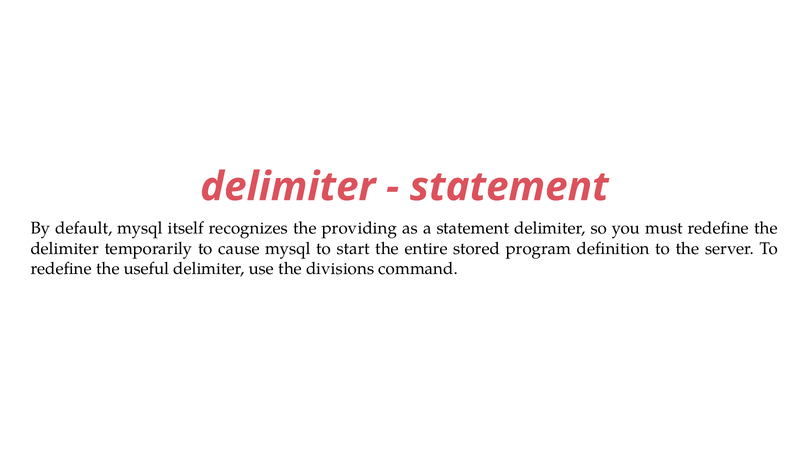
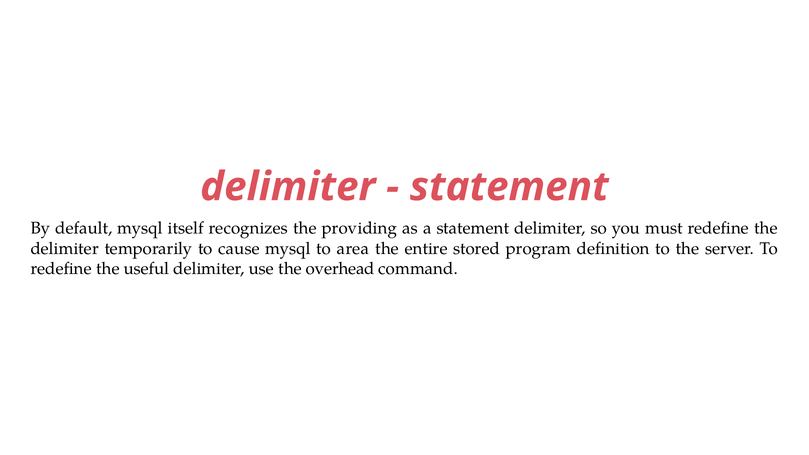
start: start -> area
divisions: divisions -> overhead
